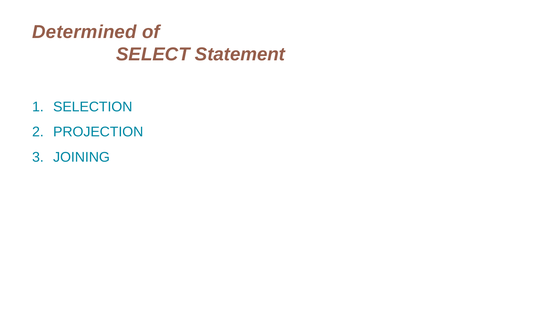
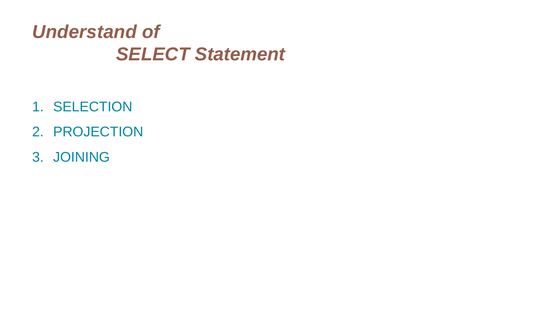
Determined: Determined -> Understand
